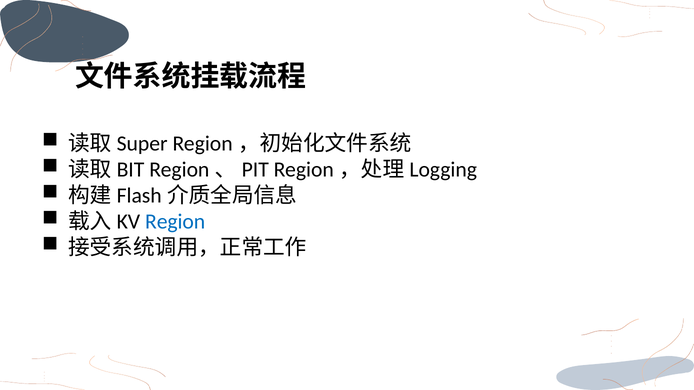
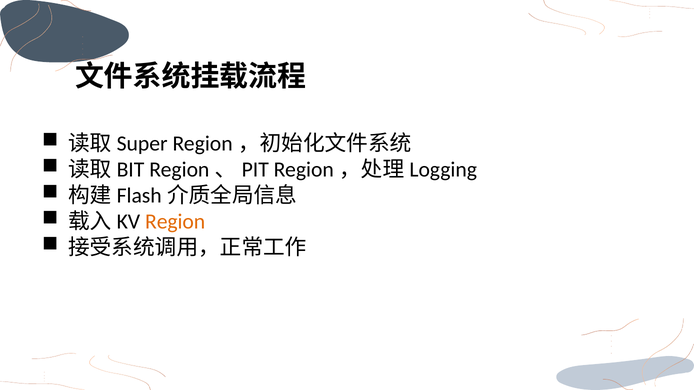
Region colour: blue -> orange
